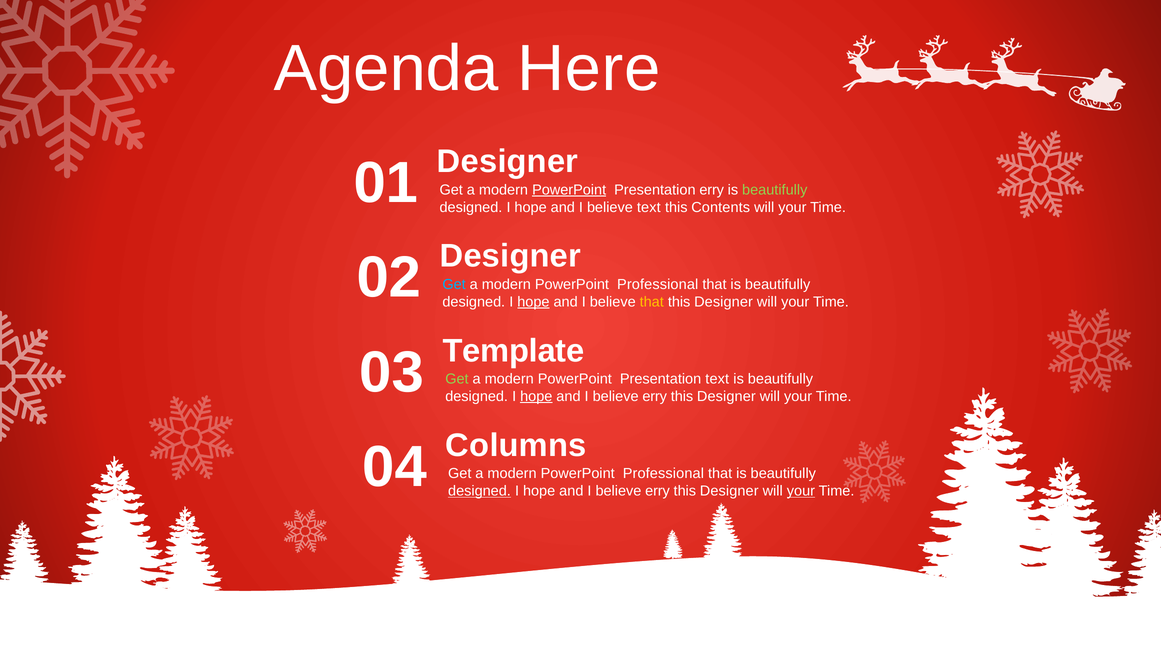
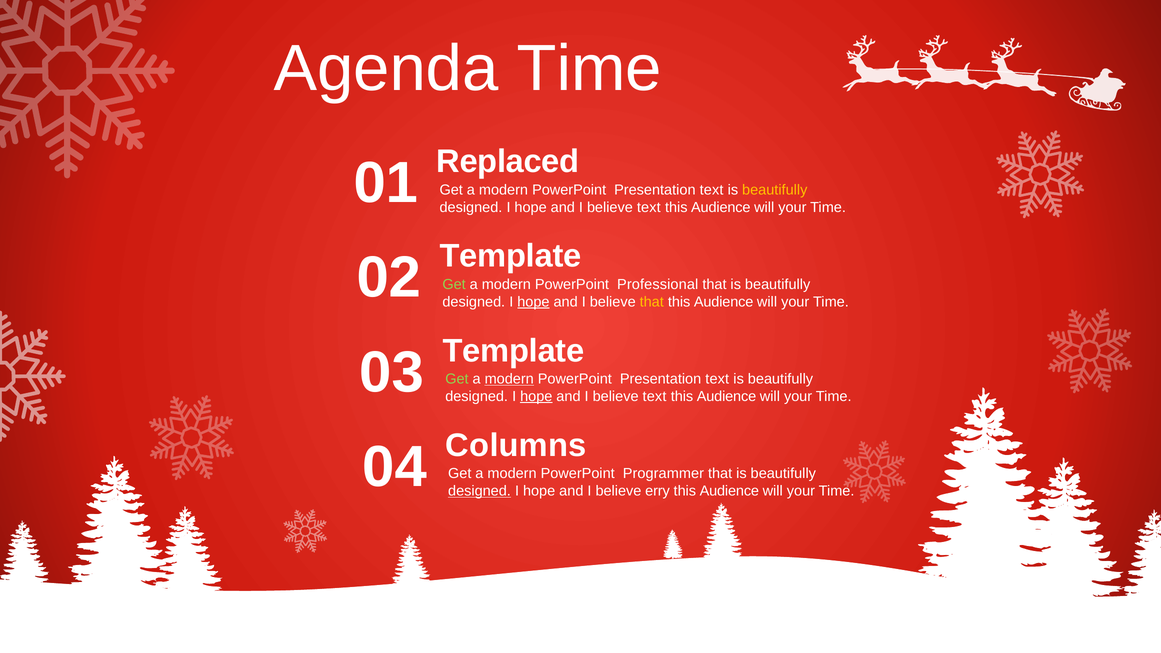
Agenda Here: Here -> Time
Designer at (508, 162): Designer -> Replaced
PowerPoint at (569, 190) underline: present -> none
erry at (712, 190): erry -> text
beautifully at (775, 190) colour: light green -> yellow
Contents at (721, 207): Contents -> Audience
Designer at (510, 256): Designer -> Template
Get at (454, 284) colour: light blue -> light green
Designer at (724, 302): Designer -> Audience
modern at (509, 379) underline: none -> present
erry at (655, 396): erry -> text
Designer at (726, 396): Designer -> Audience
Professional at (663, 474): Professional -> Programmer
Designer at (729, 491): Designer -> Audience
your at (801, 491) underline: present -> none
